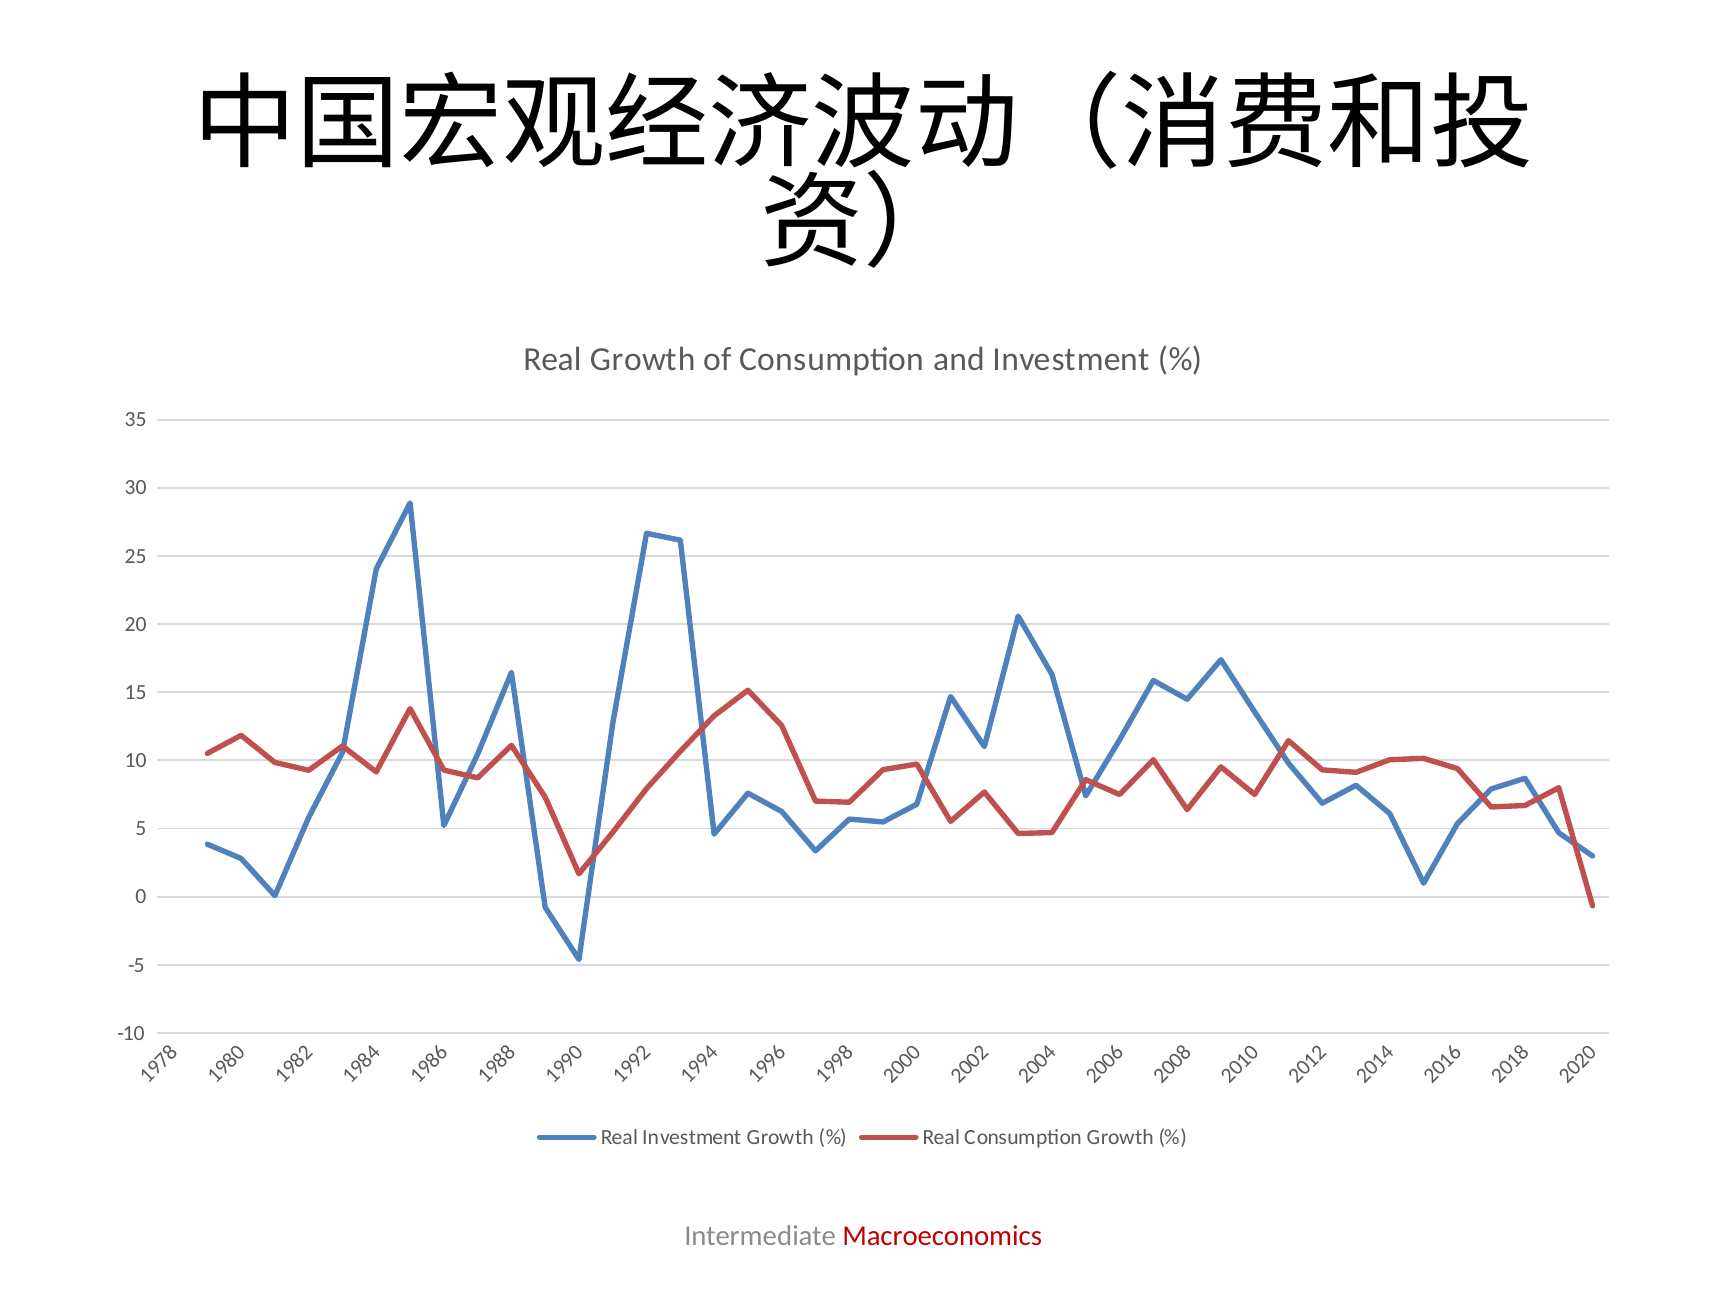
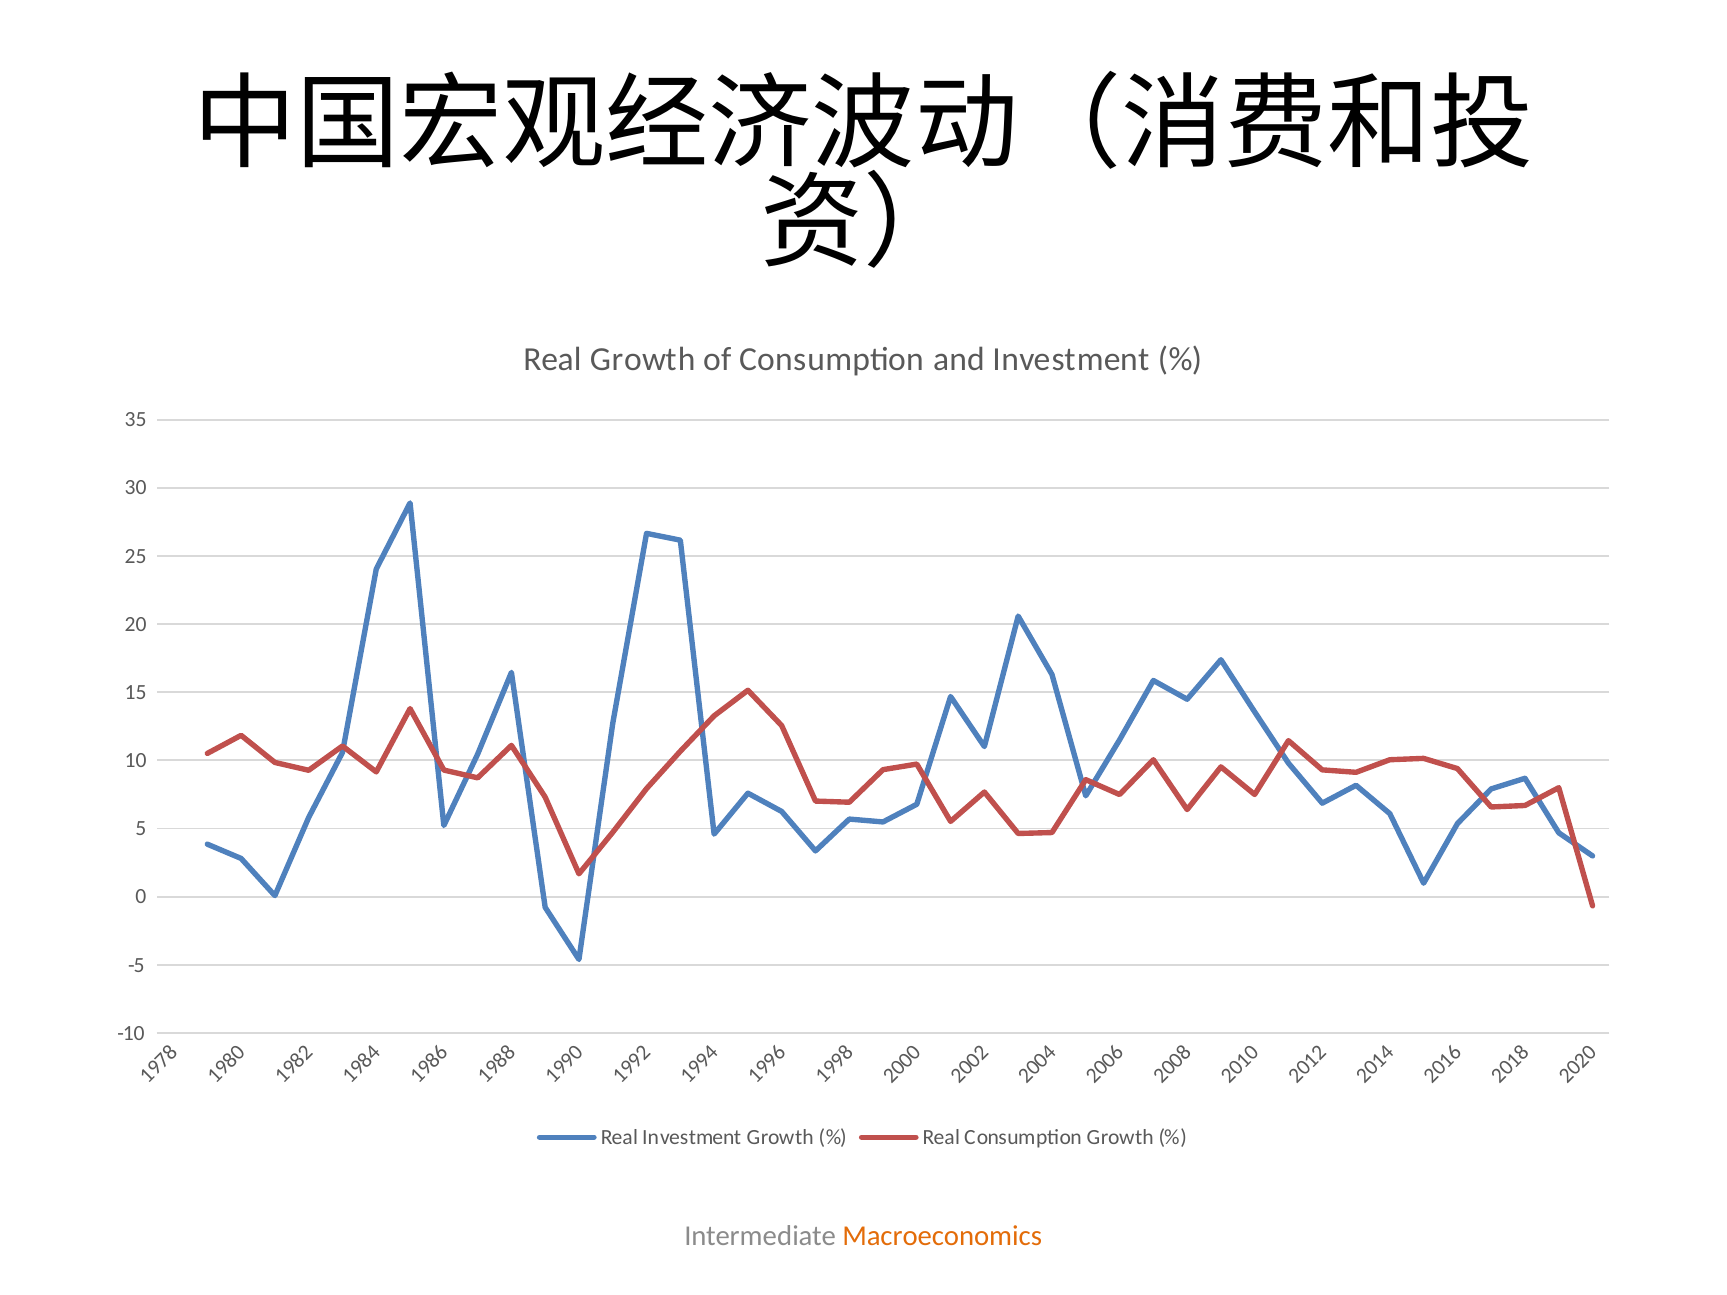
Macroeconomics colour: red -> orange
